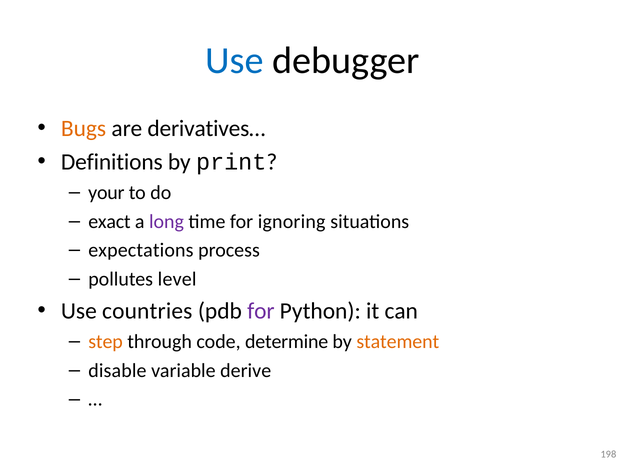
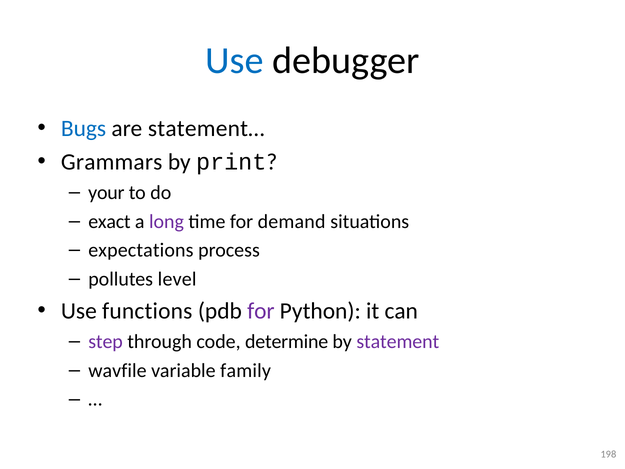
Bugs colour: orange -> blue
derivatives…: derivatives… -> statement…
Definitions: Definitions -> Grammars
ignoring: ignoring -> demand
countries: countries -> functions
step colour: orange -> purple
statement colour: orange -> purple
disable: disable -> wavfile
derive: derive -> family
